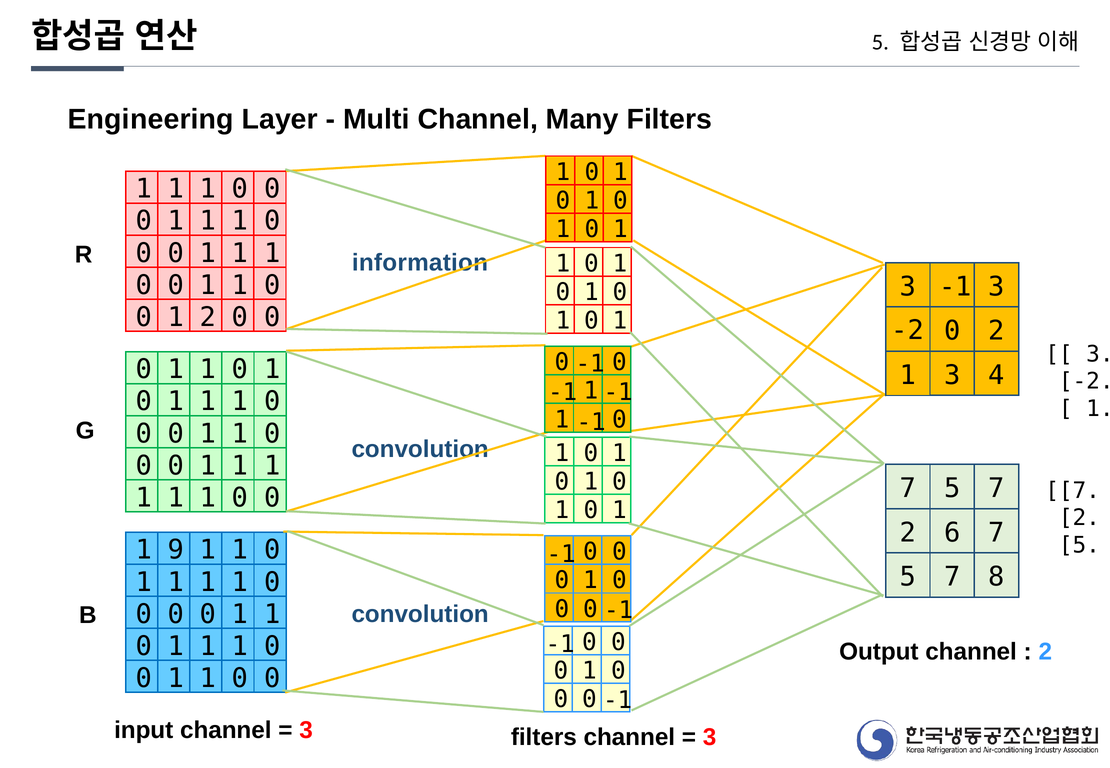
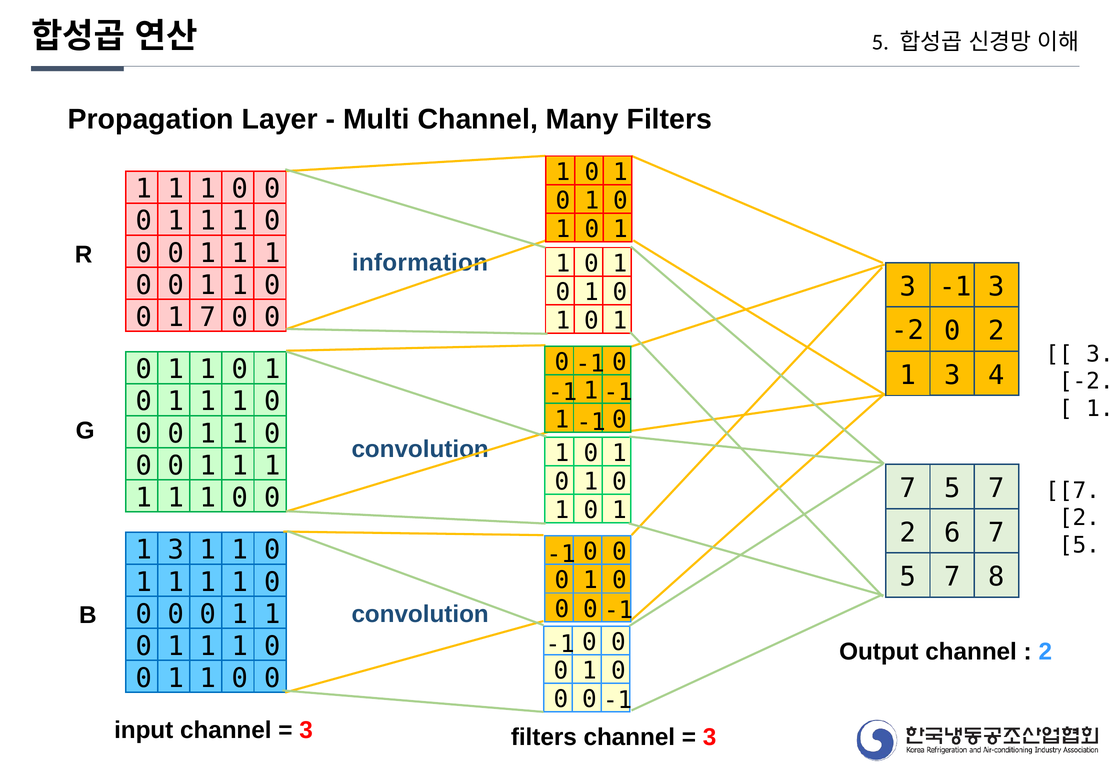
Engineering: Engineering -> Propagation
1 2: 2 -> 7
9 at (176, 550): 9 -> 3
